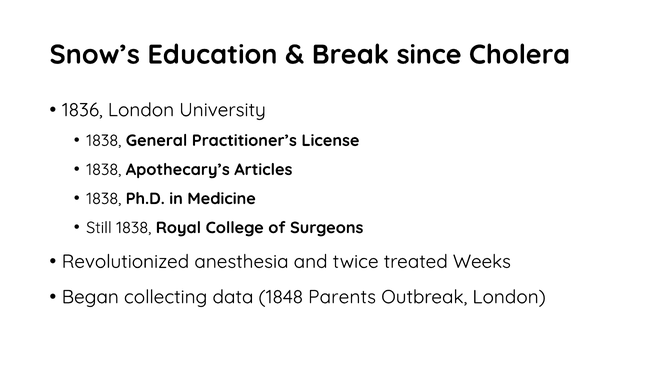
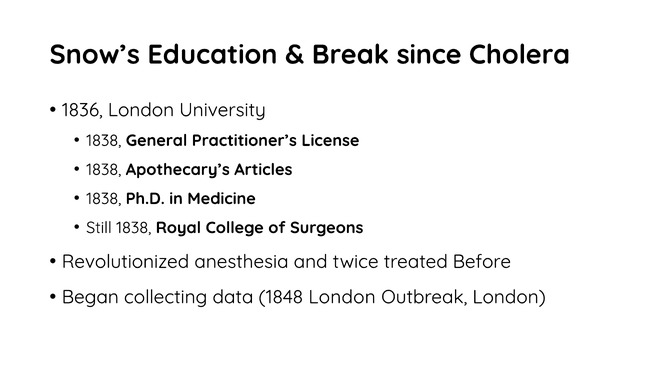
Weeks: Weeks -> Before
1848 Parents: Parents -> London
